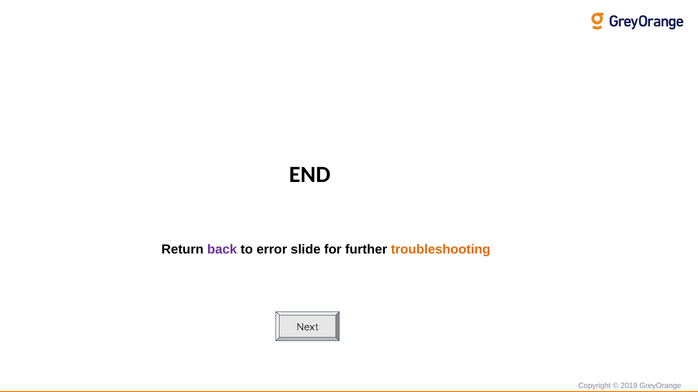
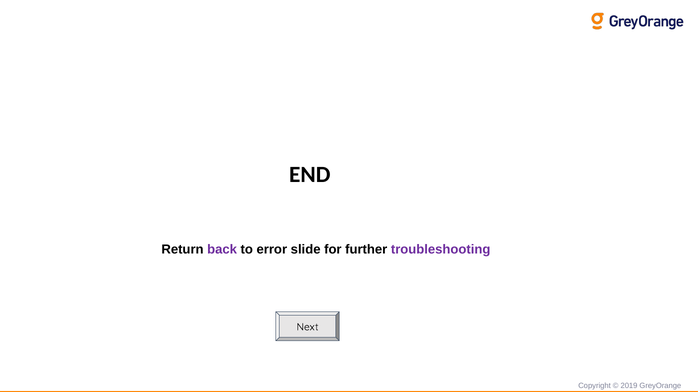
troubleshooting colour: orange -> purple
